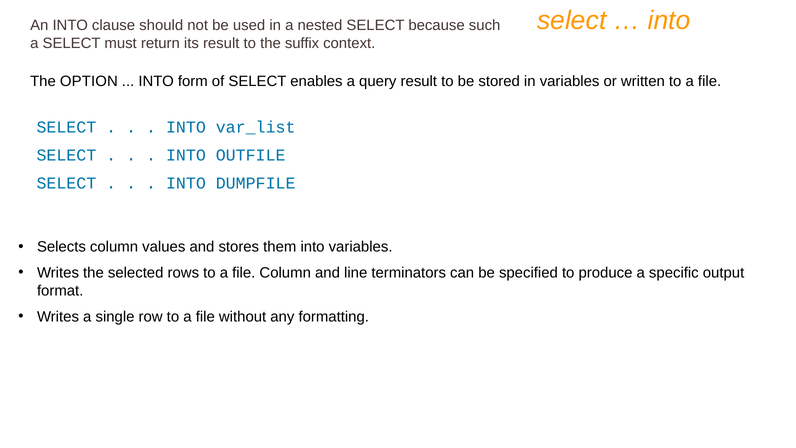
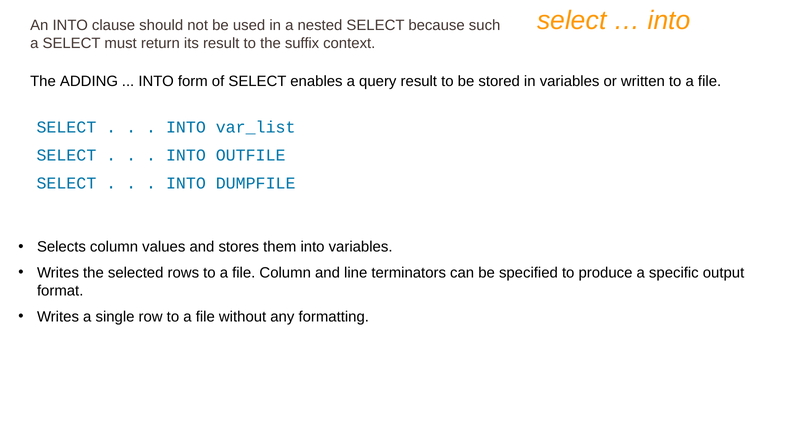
OPTION: OPTION -> ADDING
